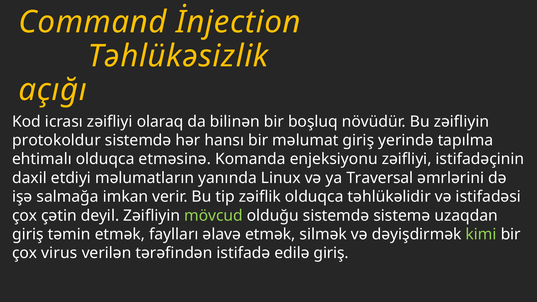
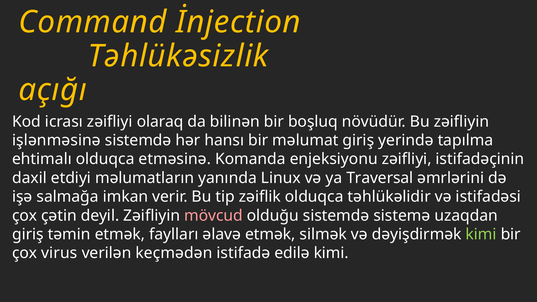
protokoldur: protokoldur -> işlənməsinə
mövcud colour: light green -> pink
tərəfindən: tərəfindən -> keçmədən
edilə giriş: giriş -> kimi
